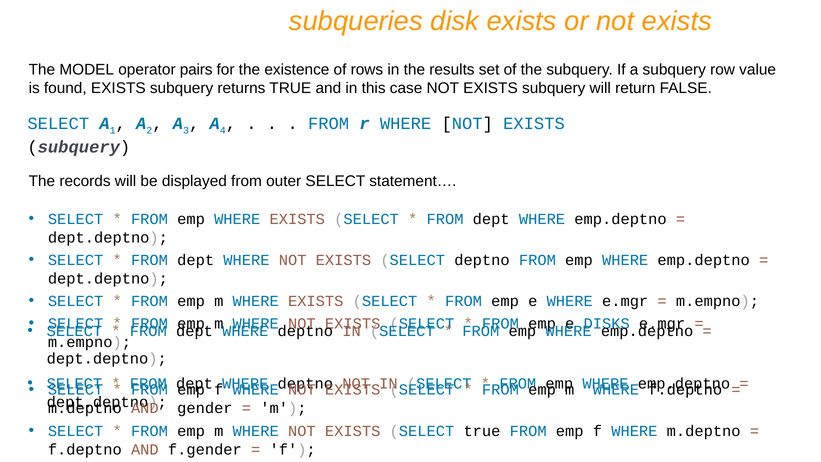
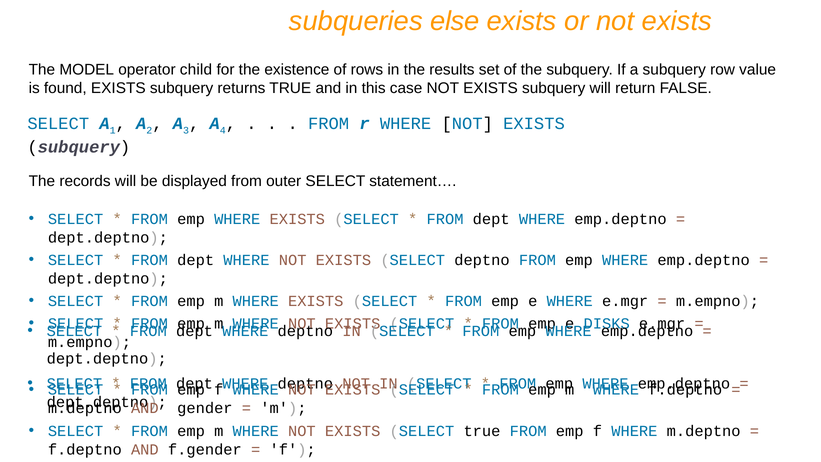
disk: disk -> else
pairs: pairs -> child
